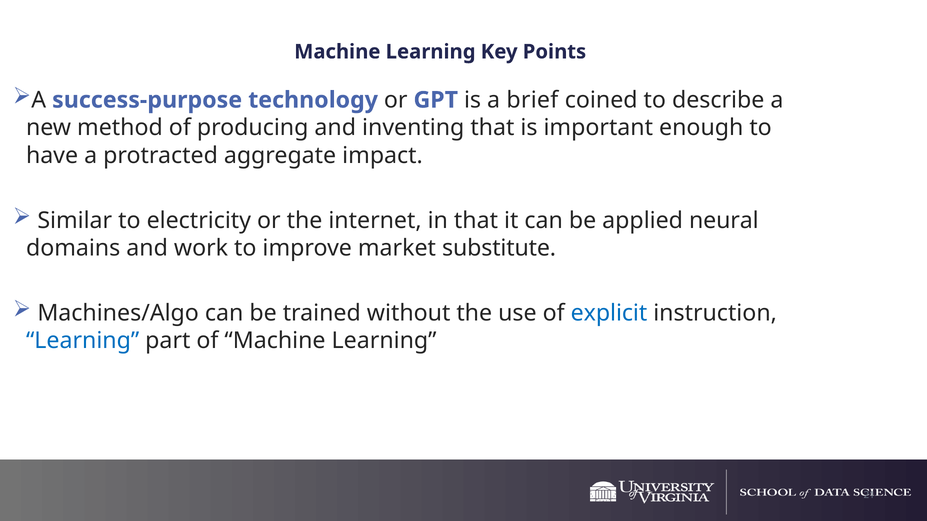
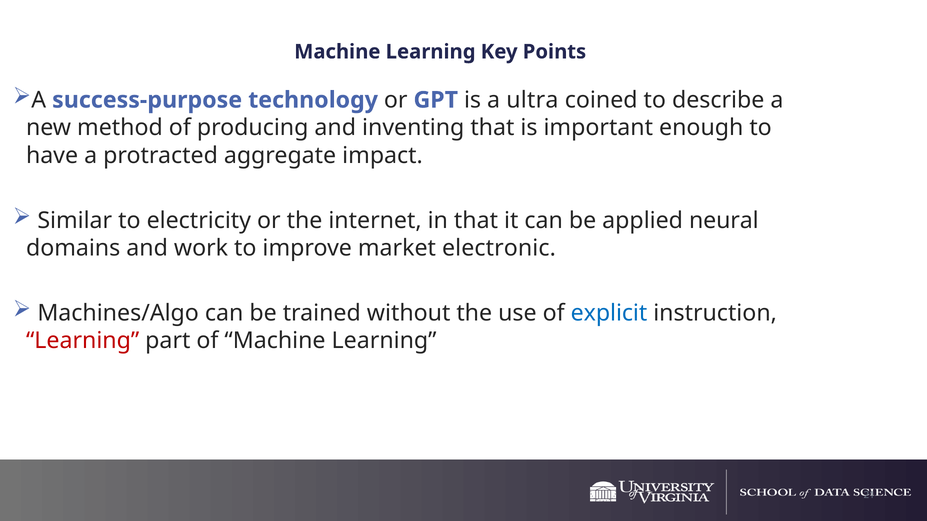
brief: brief -> ultra
substitute: substitute -> electronic
Learning at (83, 341) colour: blue -> red
